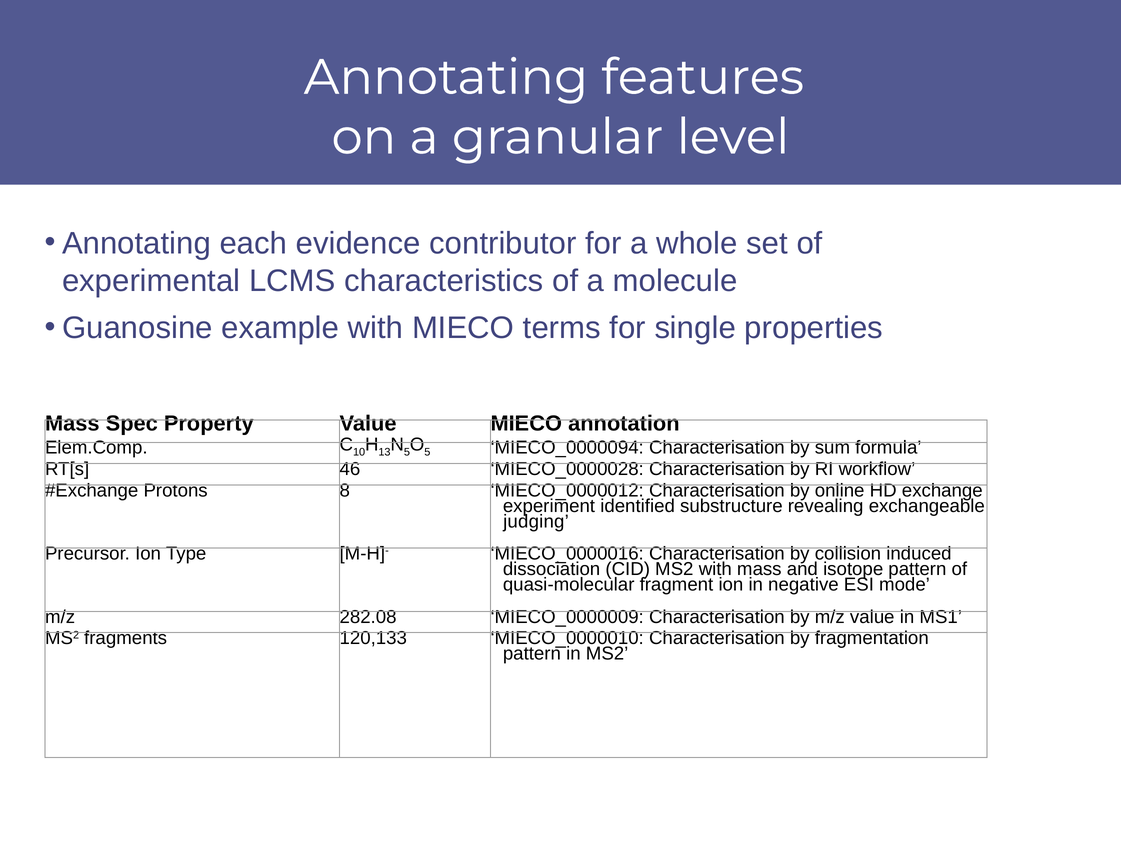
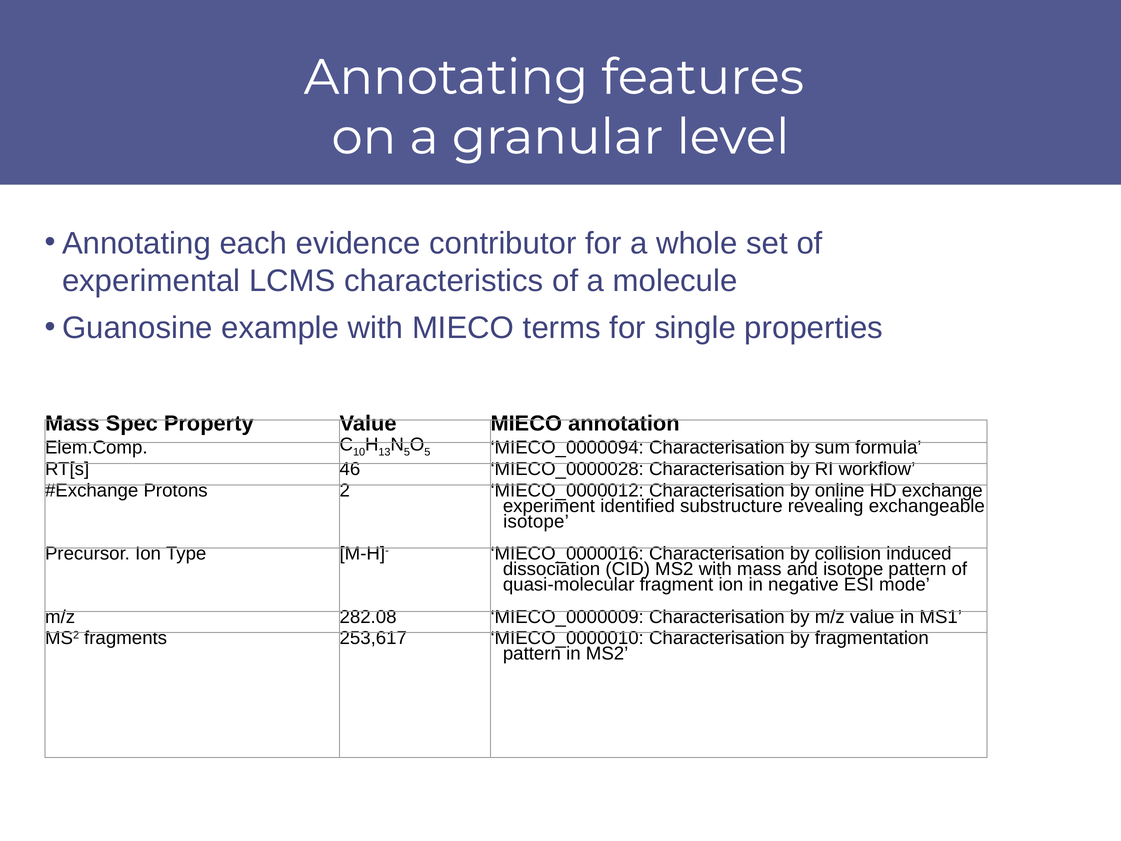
8: 8 -> 2
judging at (536, 522): judging -> isotope
120,133: 120,133 -> 253,617
